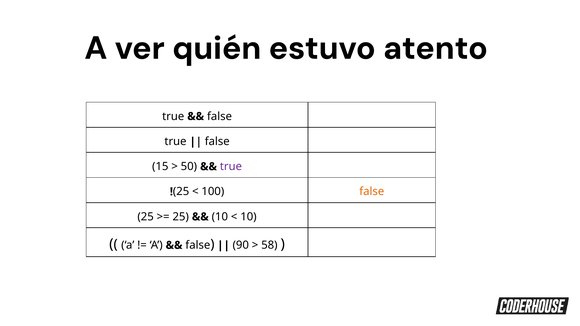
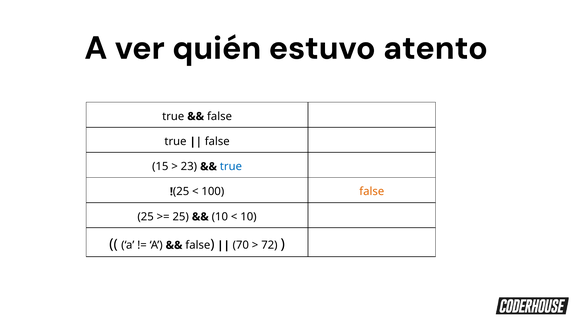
50: 50 -> 23
true at (231, 167) colour: purple -> blue
90: 90 -> 70
58: 58 -> 72
